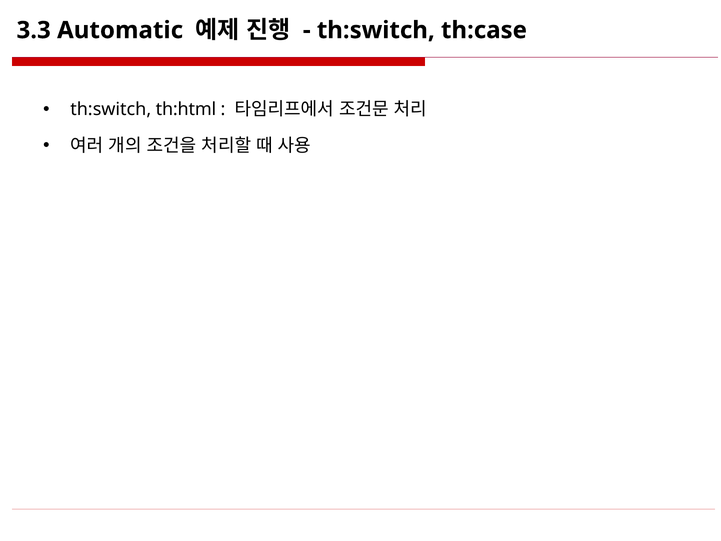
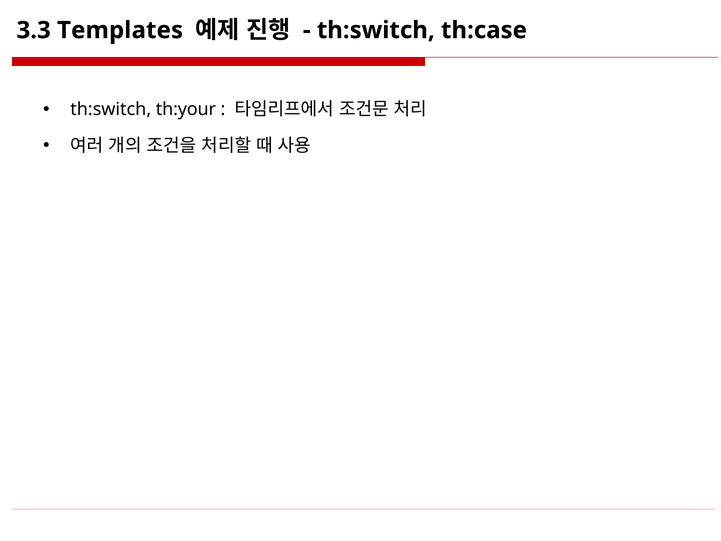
Automatic: Automatic -> Templates
th:html: th:html -> th:your
